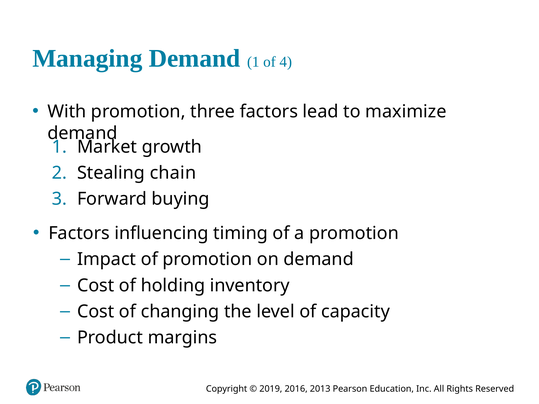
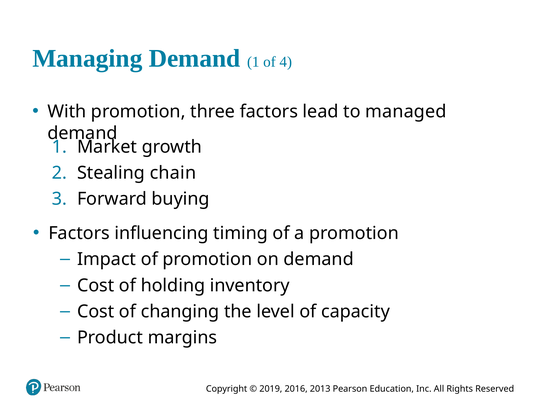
maximize: maximize -> managed
